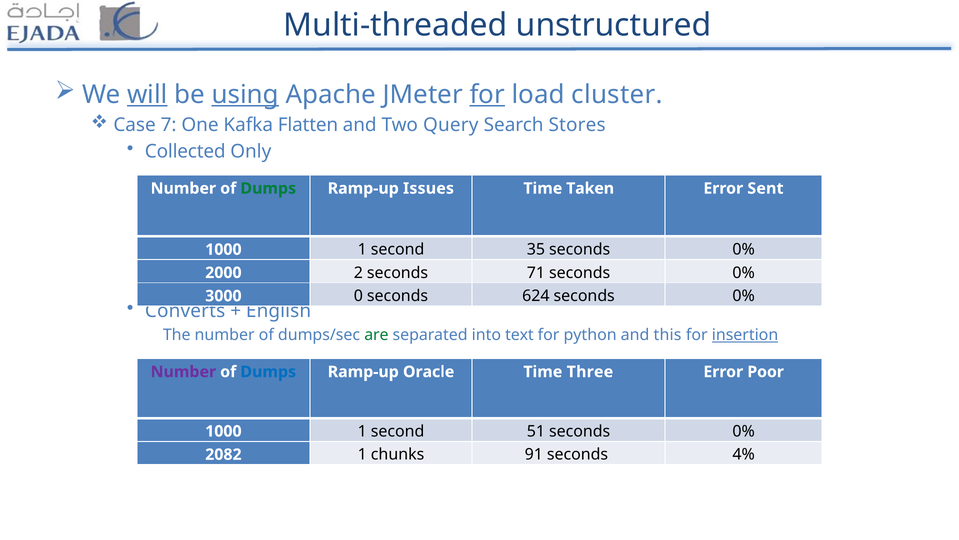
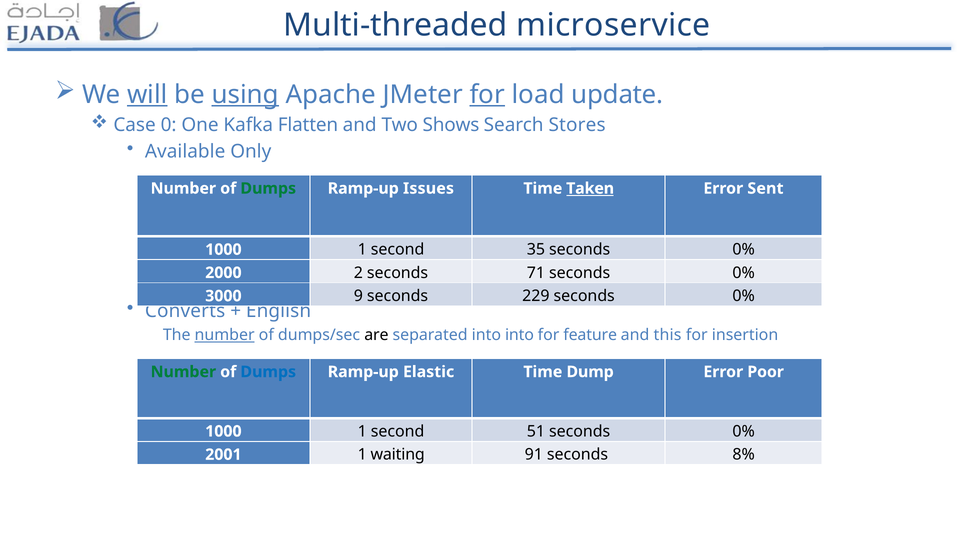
unstructured: unstructured -> microservice
cluster: cluster -> update
7: 7 -> 0
Query: Query -> Shows
Collected: Collected -> Available
Taken underline: none -> present
0: 0 -> 9
624: 624 -> 229
number at (225, 335) underline: none -> present
are colour: green -> black
into text: text -> into
python: python -> feature
insertion underline: present -> none
Number at (183, 371) colour: purple -> green
Oracle: Oracle -> Elastic
Three: Three -> Dump
2082: 2082 -> 2001
chunks: chunks -> waiting
4%: 4% -> 8%
